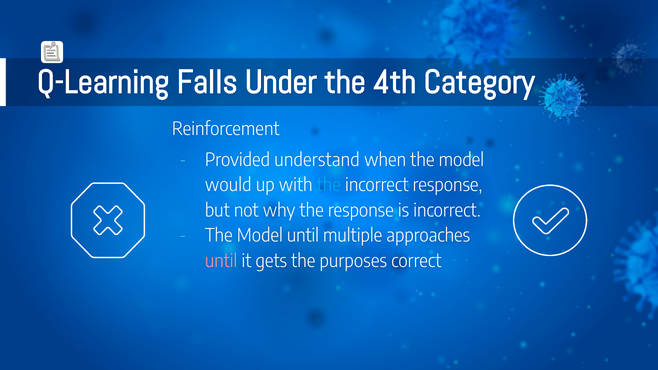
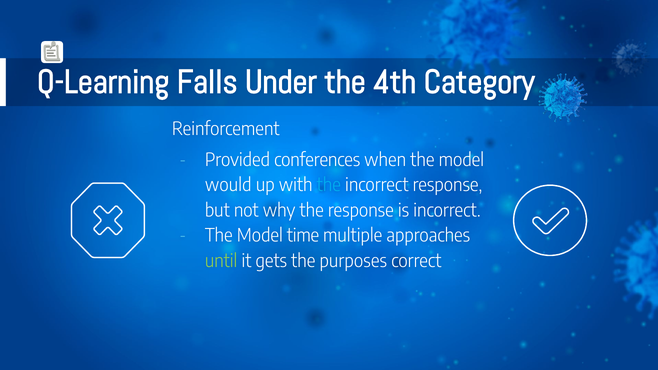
understand: understand -> conferences
Model until: until -> time
until at (221, 261) colour: pink -> light green
